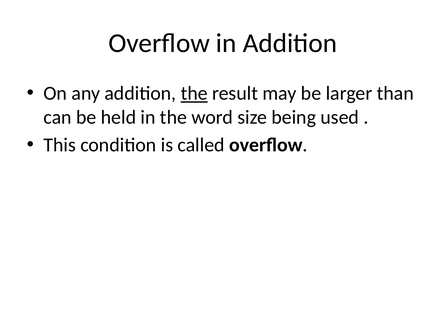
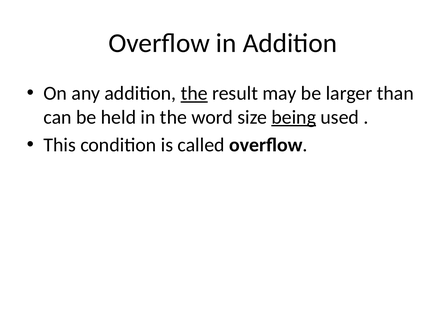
being underline: none -> present
